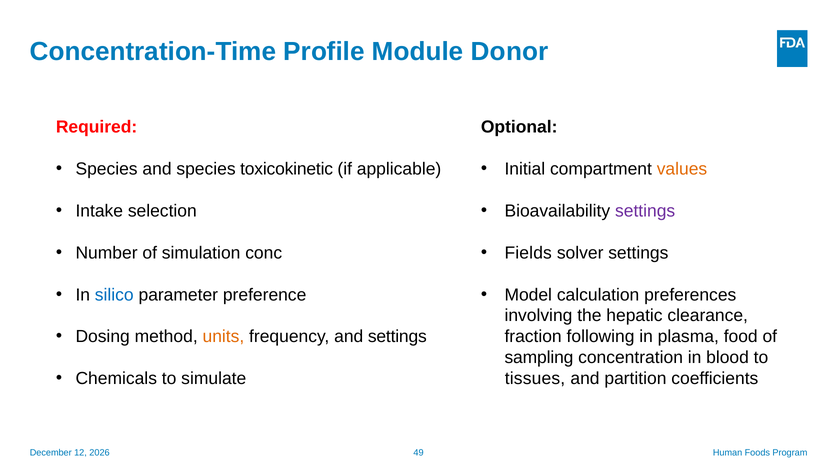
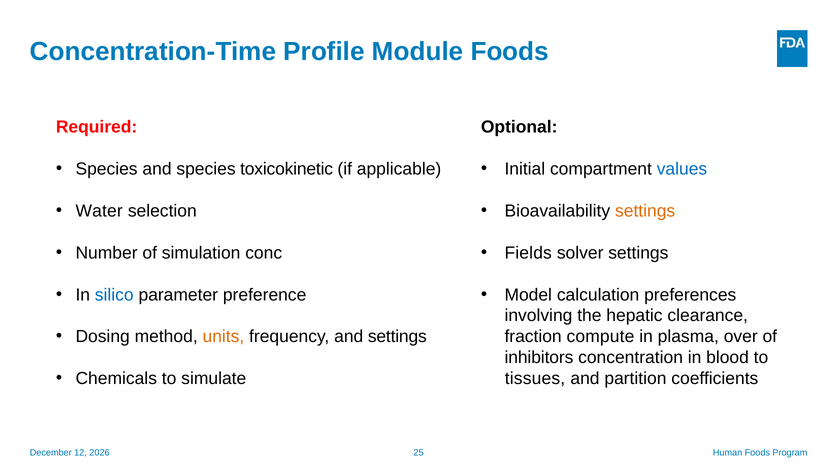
Module Donor: Donor -> Foods
values colour: orange -> blue
Intake: Intake -> Water
settings at (645, 211) colour: purple -> orange
following: following -> compute
food: food -> over
sampling: sampling -> inhibitors
49: 49 -> 25
